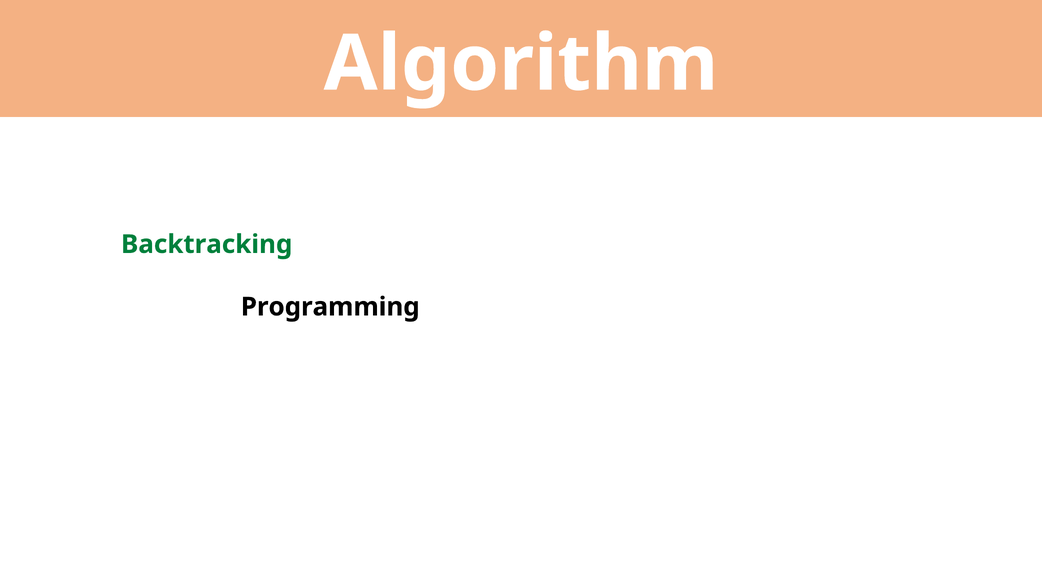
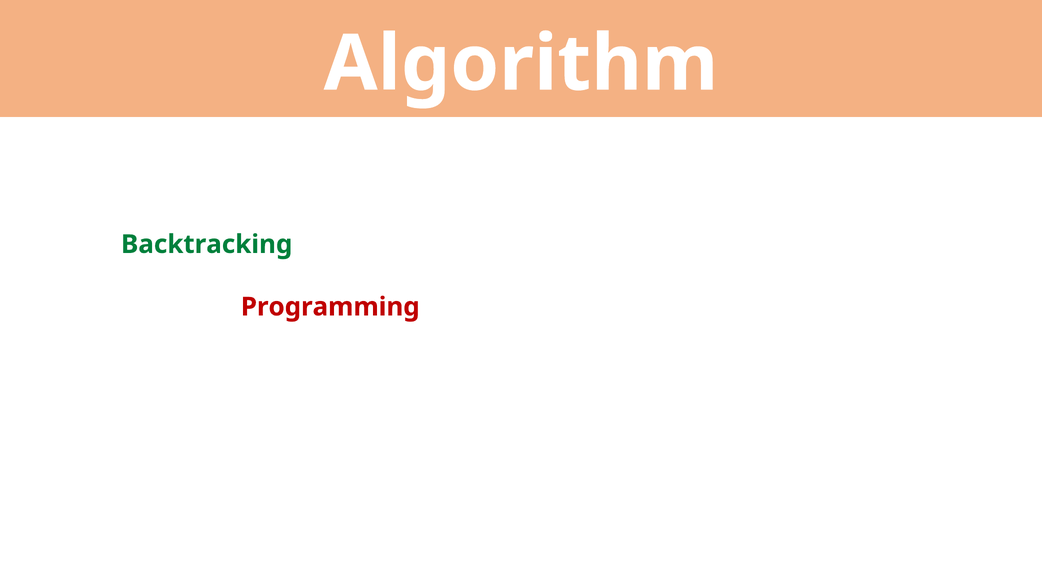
Programming colour: black -> red
